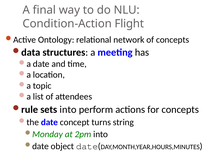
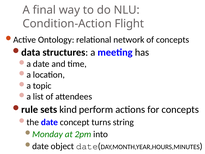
sets into: into -> kind
